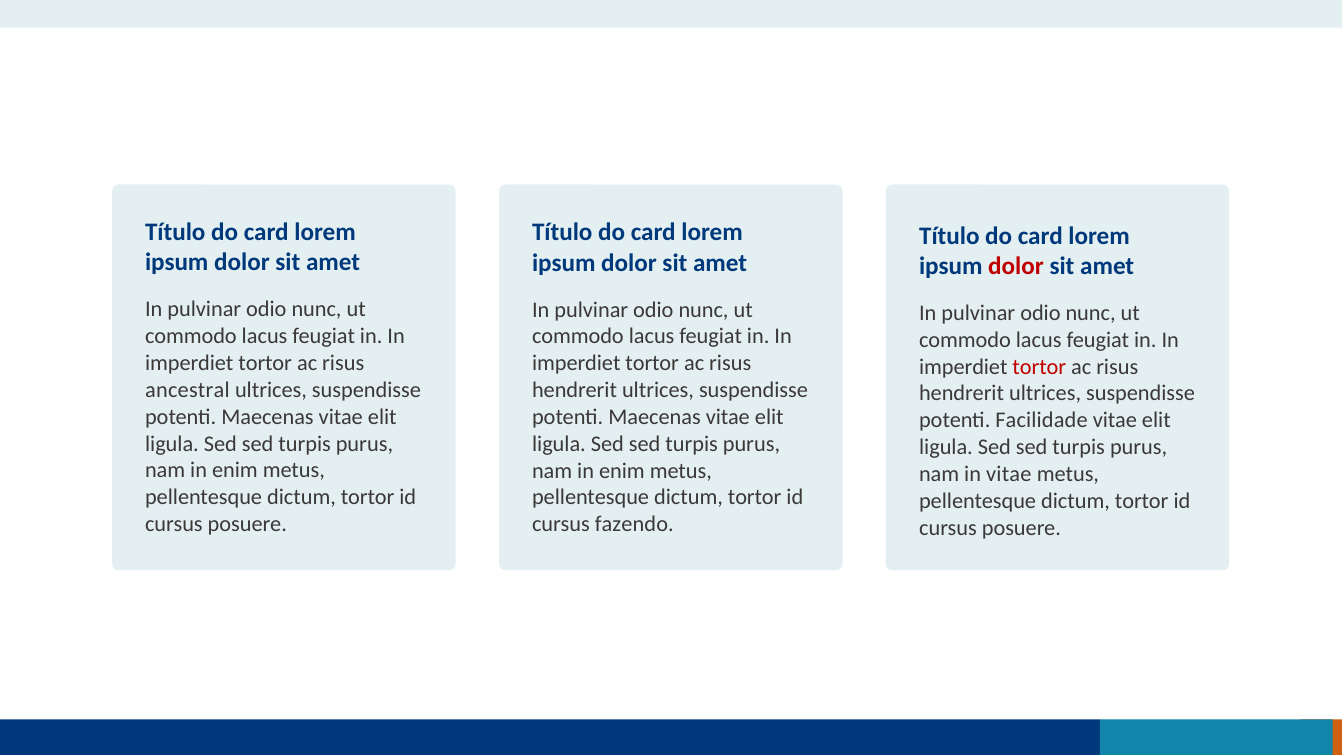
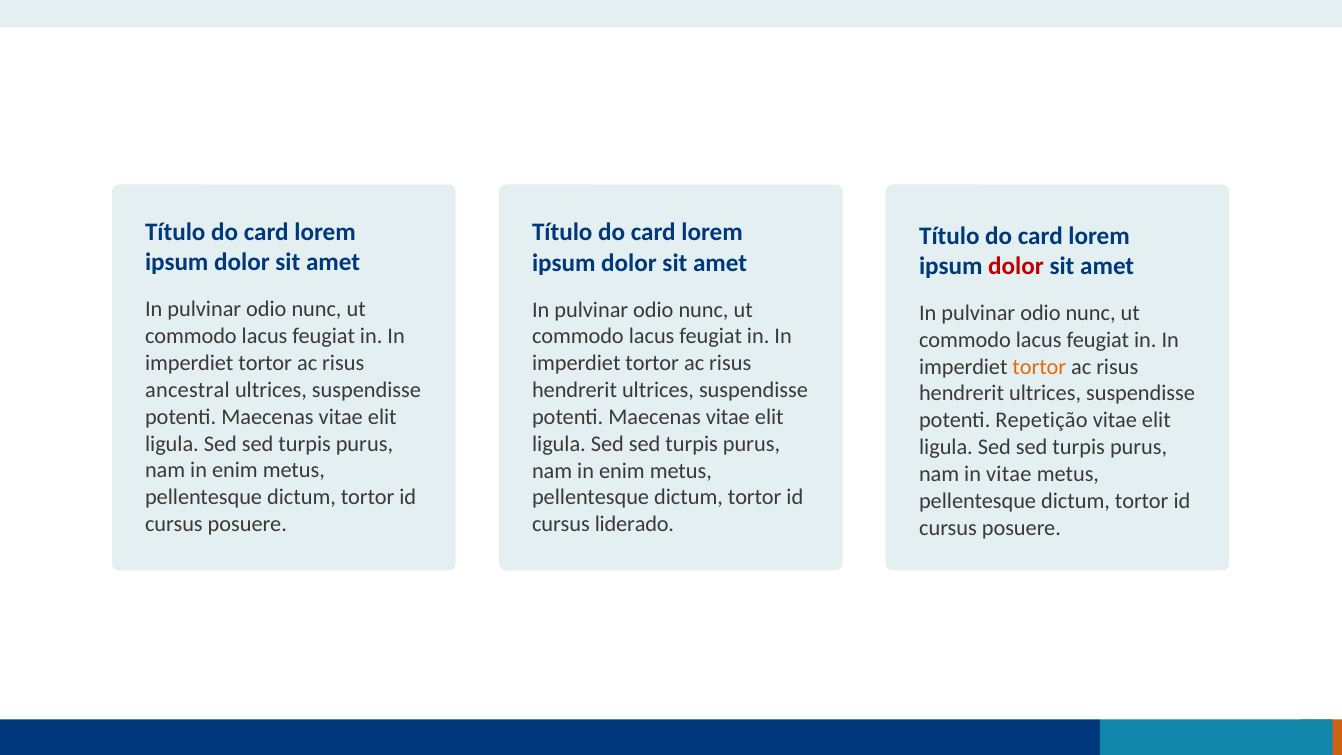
tortor at (1039, 367) colour: red -> orange
Facilidade: Facilidade -> Repetição
fazendo: fazendo -> liderado
